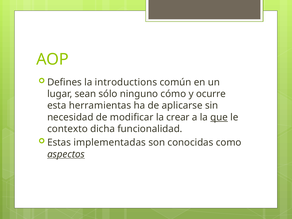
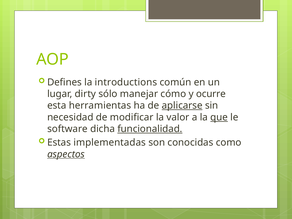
sean: sean -> dirty
ninguno: ninguno -> manejar
aplicarse underline: none -> present
crear: crear -> valor
contexto: contexto -> software
funcionalidad underline: none -> present
